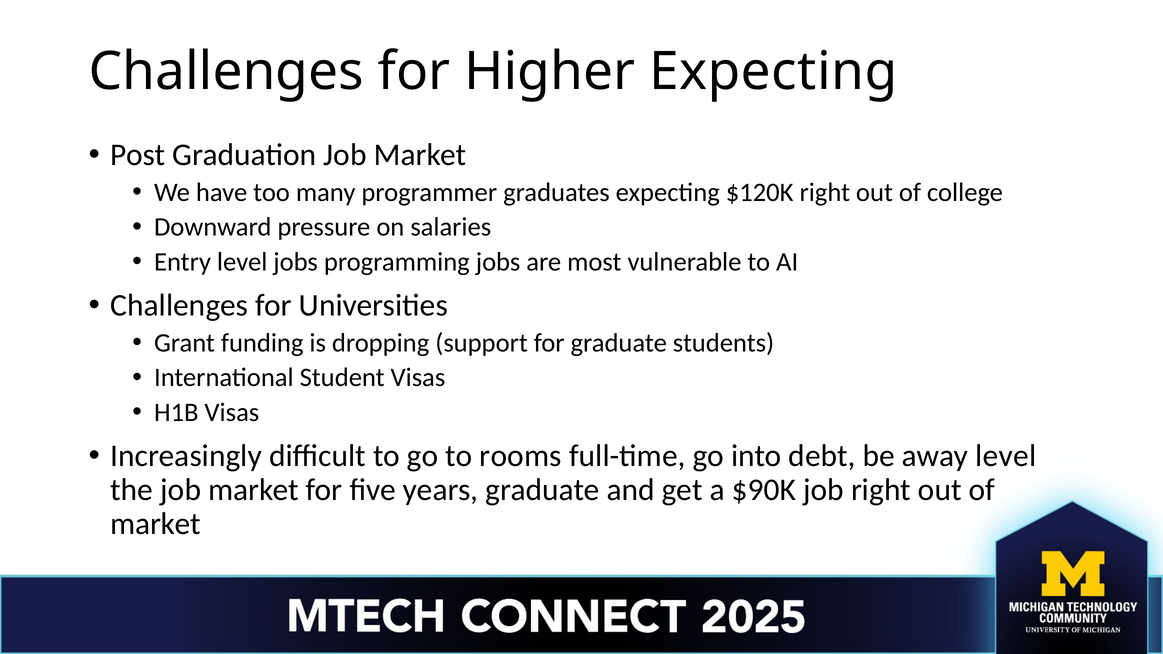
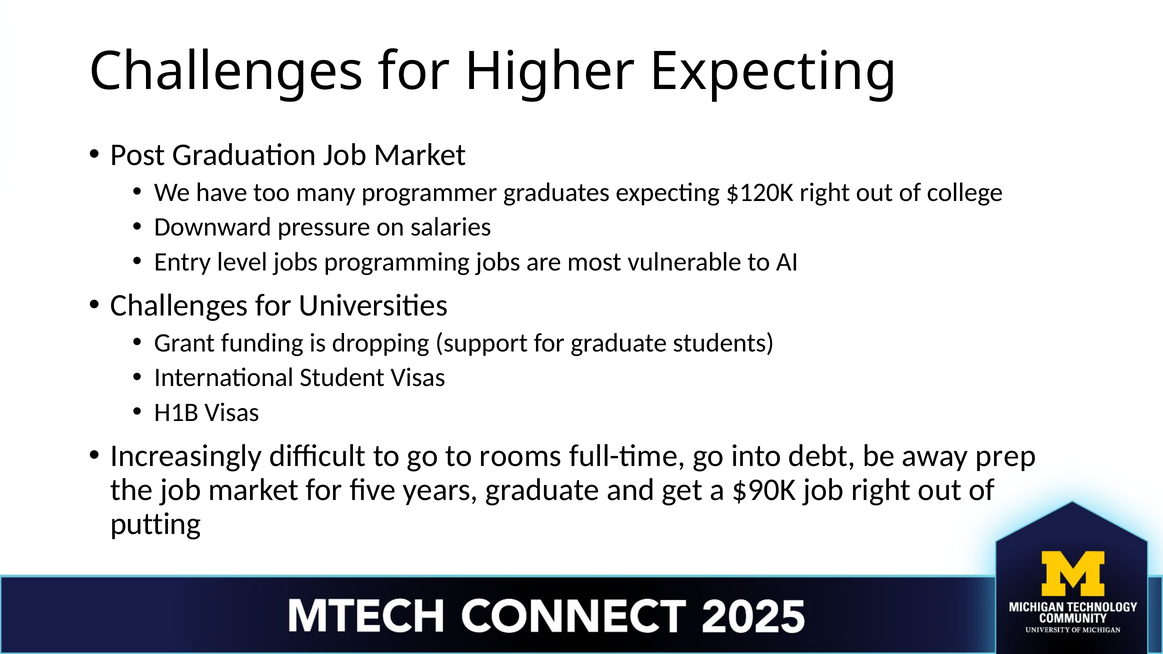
away level: level -> prep
market at (156, 524): market -> putting
